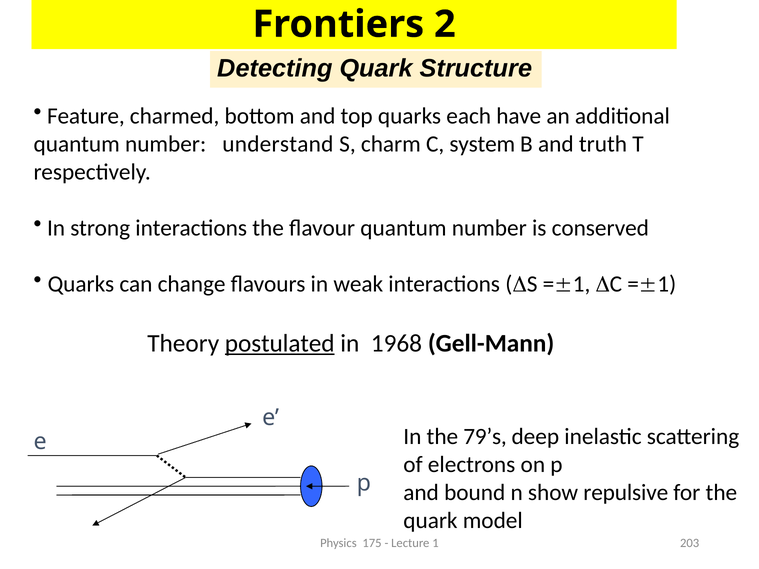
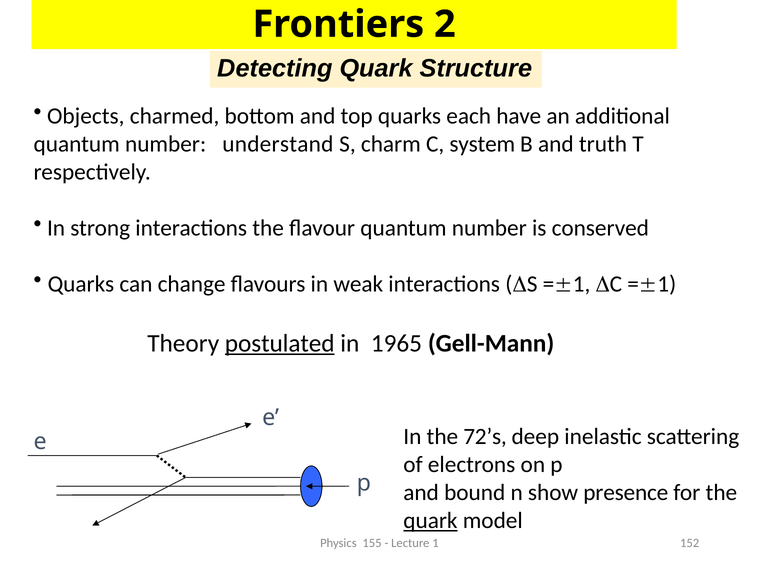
Feature: Feature -> Objects
1968: 1968 -> 1965
79’s: 79’s -> 72’s
repulsive: repulsive -> presence
quark at (430, 521) underline: none -> present
175: 175 -> 155
203: 203 -> 152
